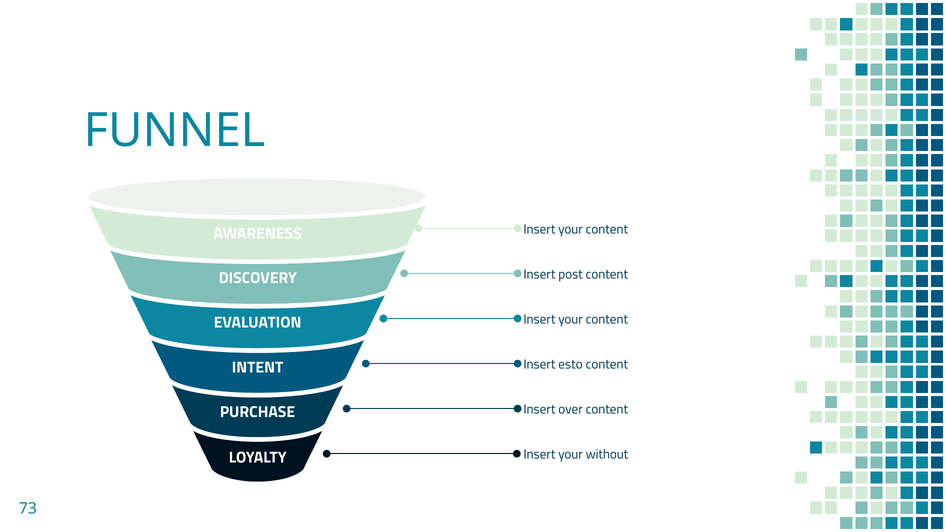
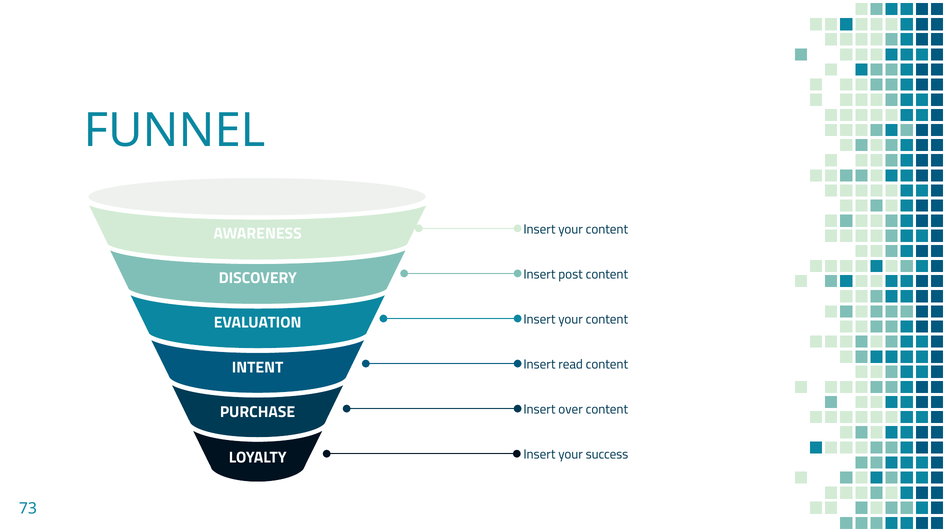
esto: esto -> read
without: without -> success
